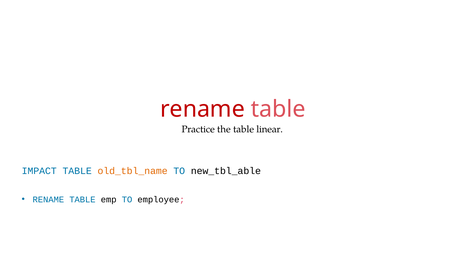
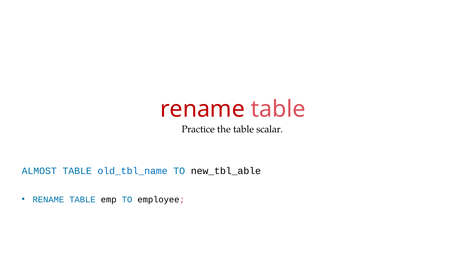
linear: linear -> scalar
IMPACT: IMPACT -> ALMOST
old_tbl_name colour: orange -> blue
